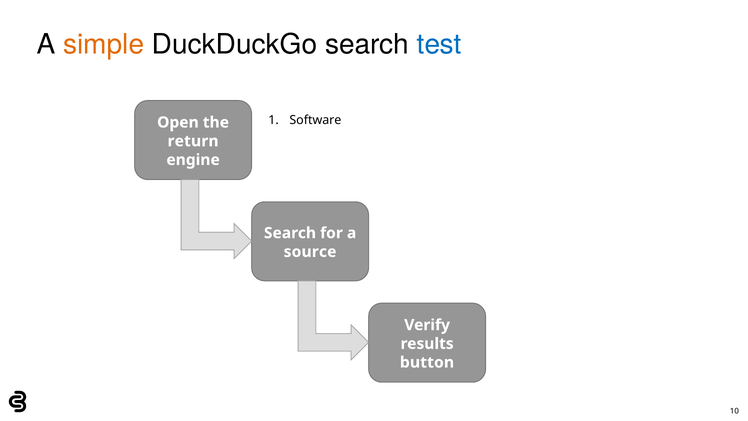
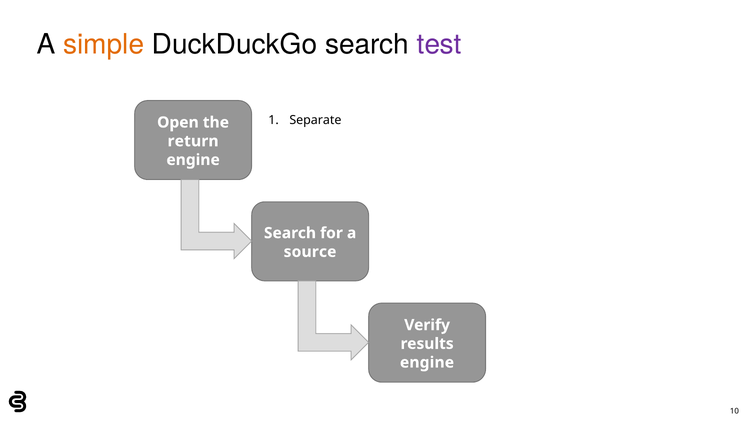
test colour: blue -> purple
Software: Software -> Separate
button at (427, 362): button -> engine
